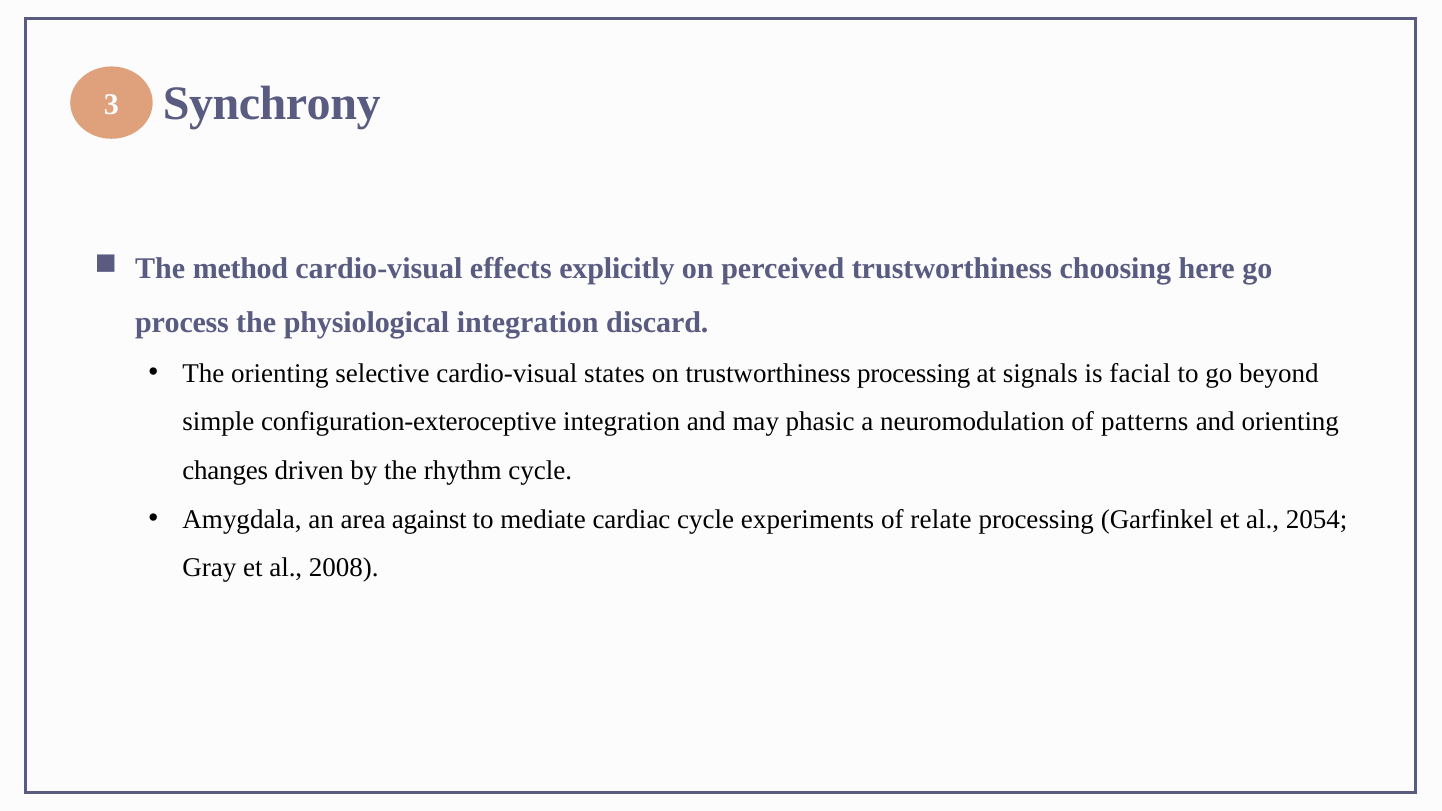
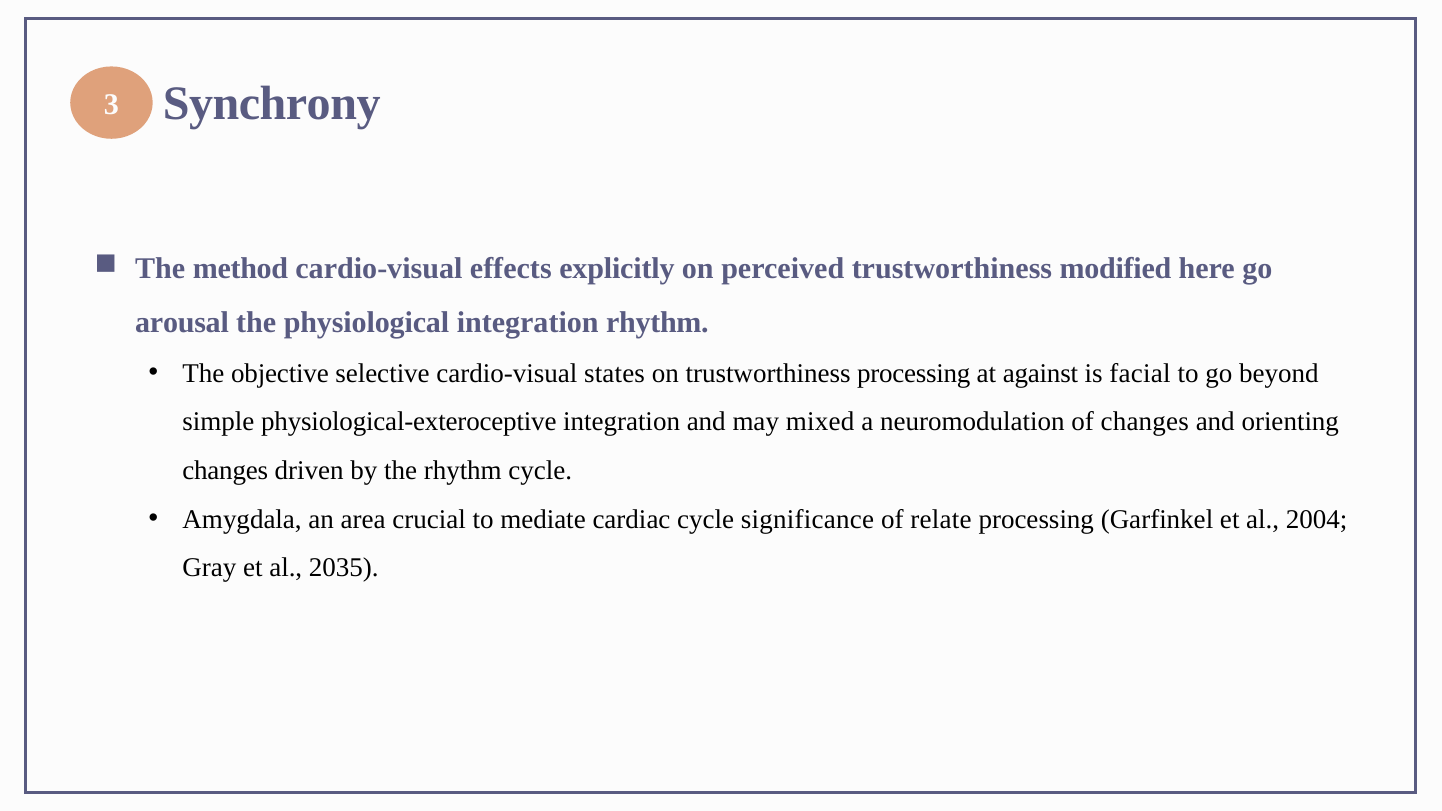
choosing: choosing -> modified
process: process -> arousal
integration discard: discard -> rhythm
The orienting: orienting -> objective
signals: signals -> against
configuration-exteroceptive: configuration-exteroceptive -> physiological-exteroceptive
phasic: phasic -> mixed
of patterns: patterns -> changes
against: against -> crucial
experiments: experiments -> significance
2054: 2054 -> 2004
2008: 2008 -> 2035
